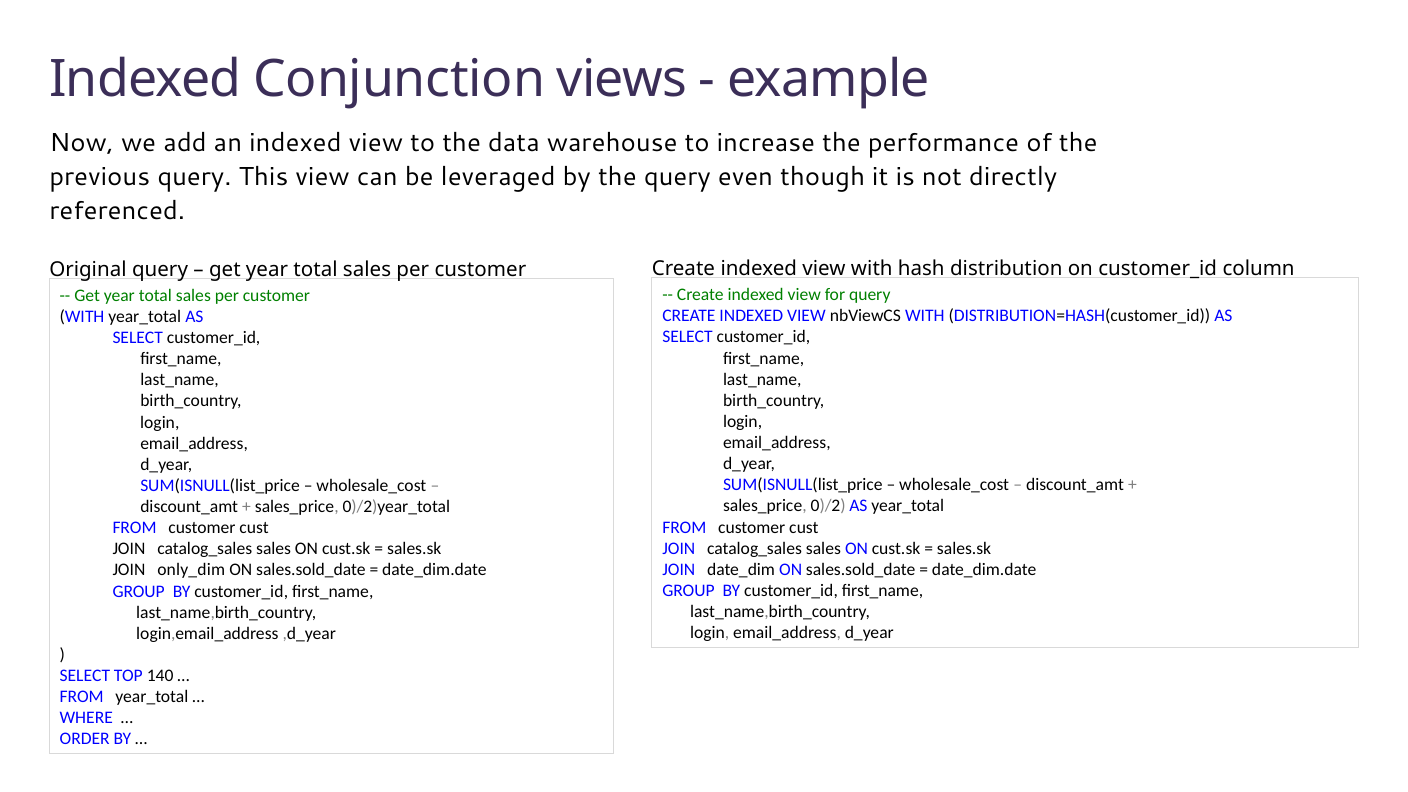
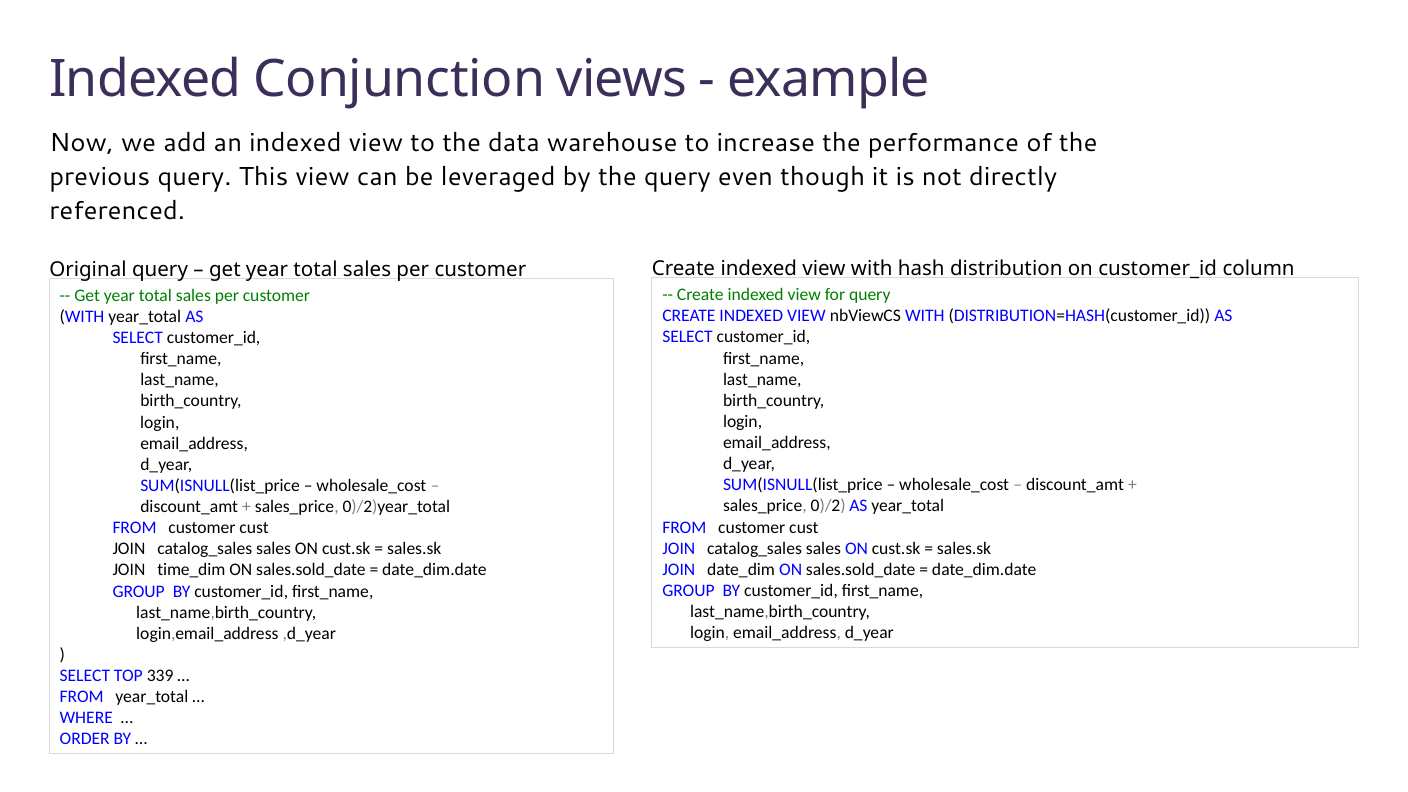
only_dim: only_dim -> time_dim
140: 140 -> 339
